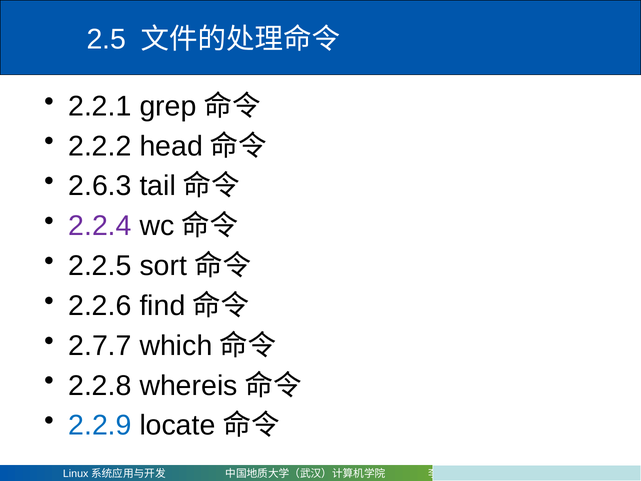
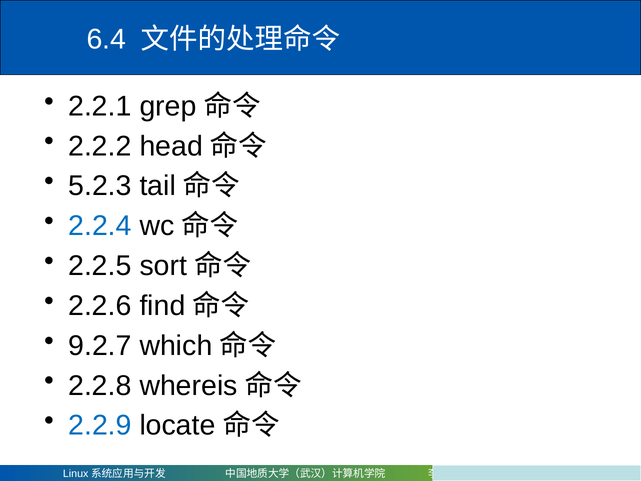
2.5: 2.5 -> 6.4
2.6.3: 2.6.3 -> 5.2.3
2.2.4 colour: purple -> blue
2.7.7: 2.7.7 -> 9.2.7
